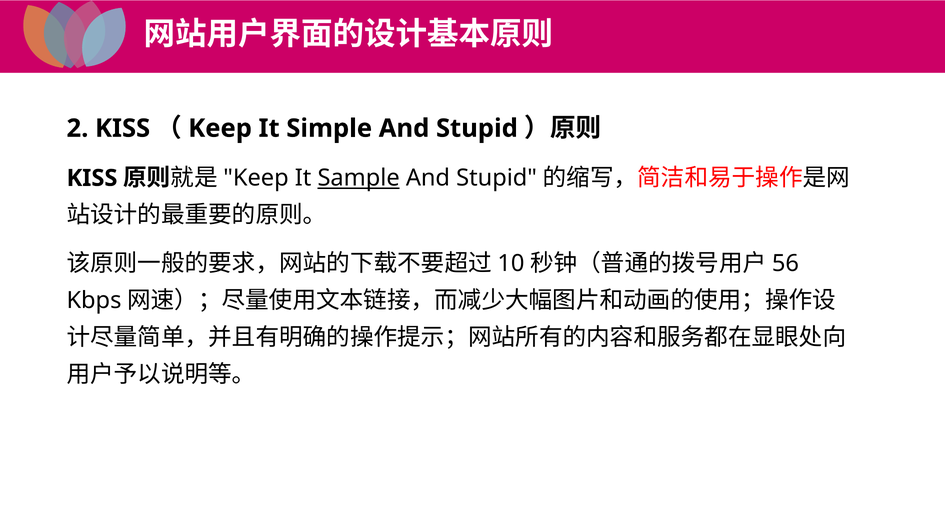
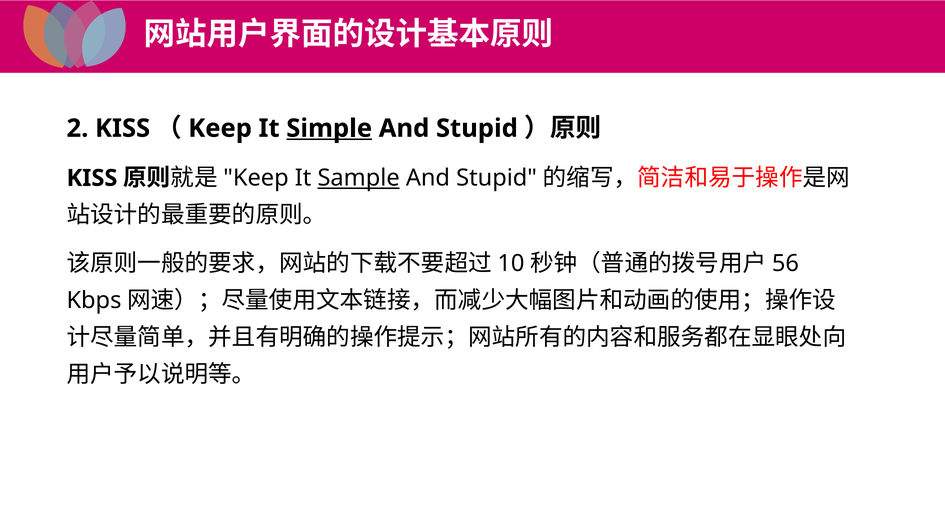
Simple underline: none -> present
